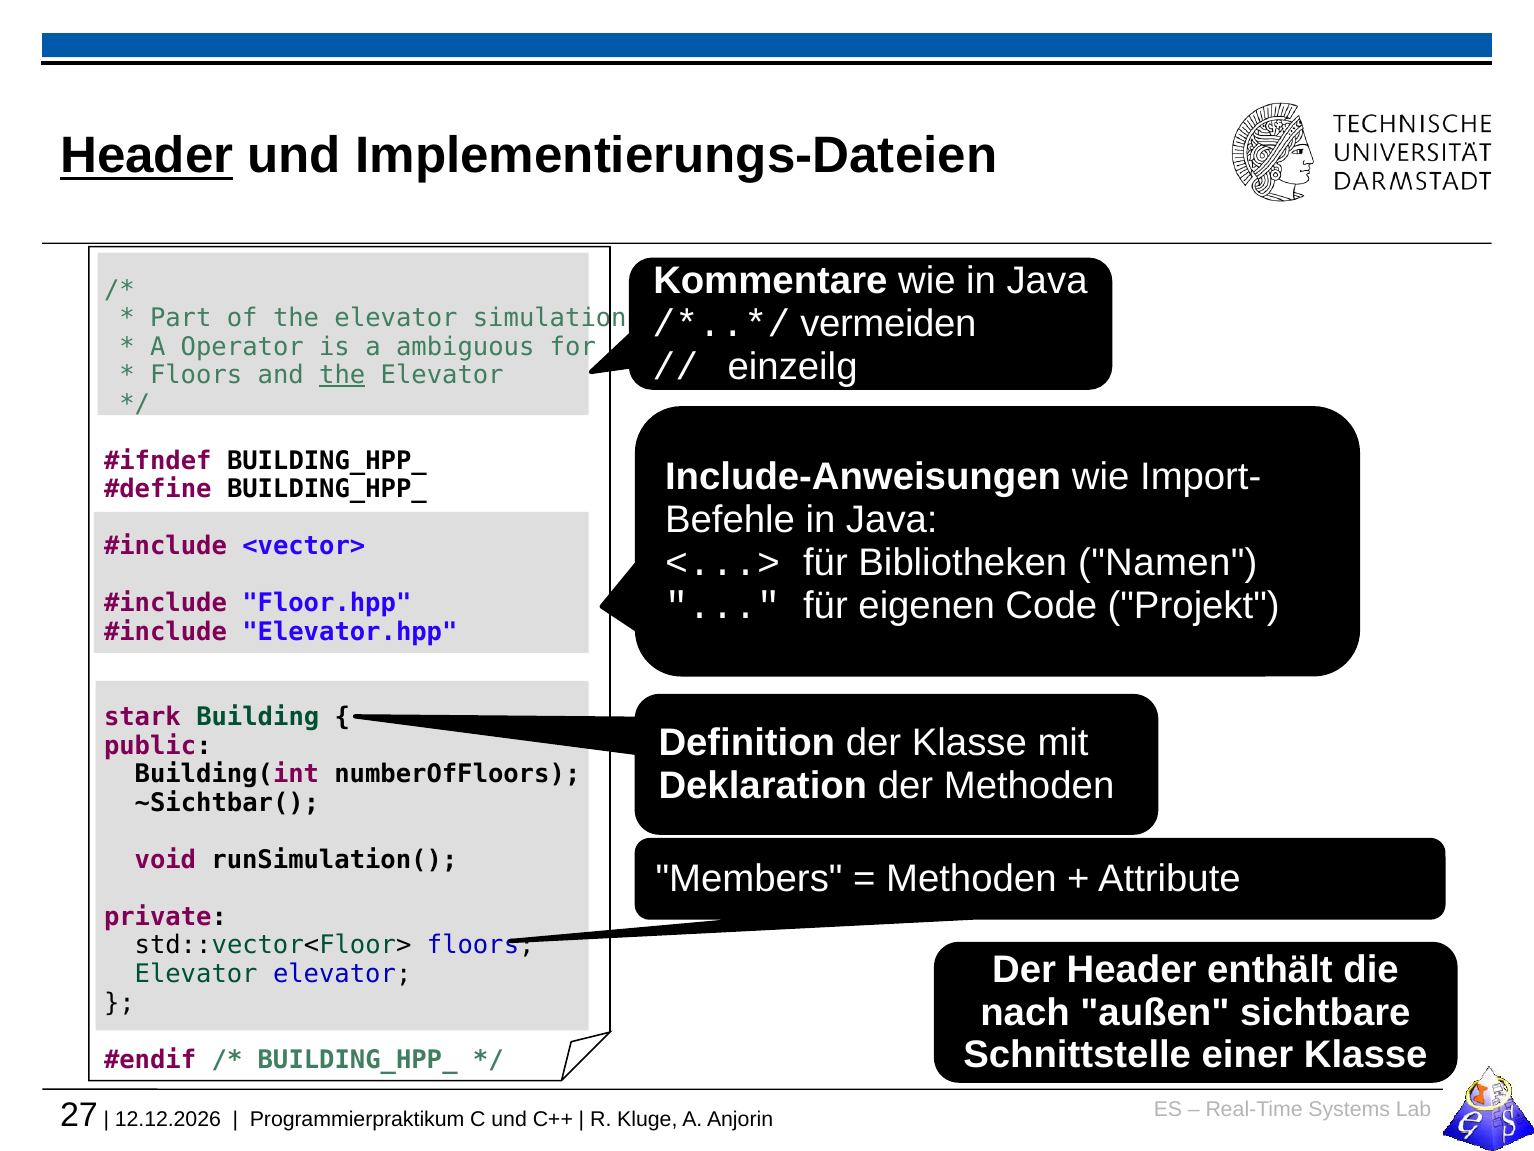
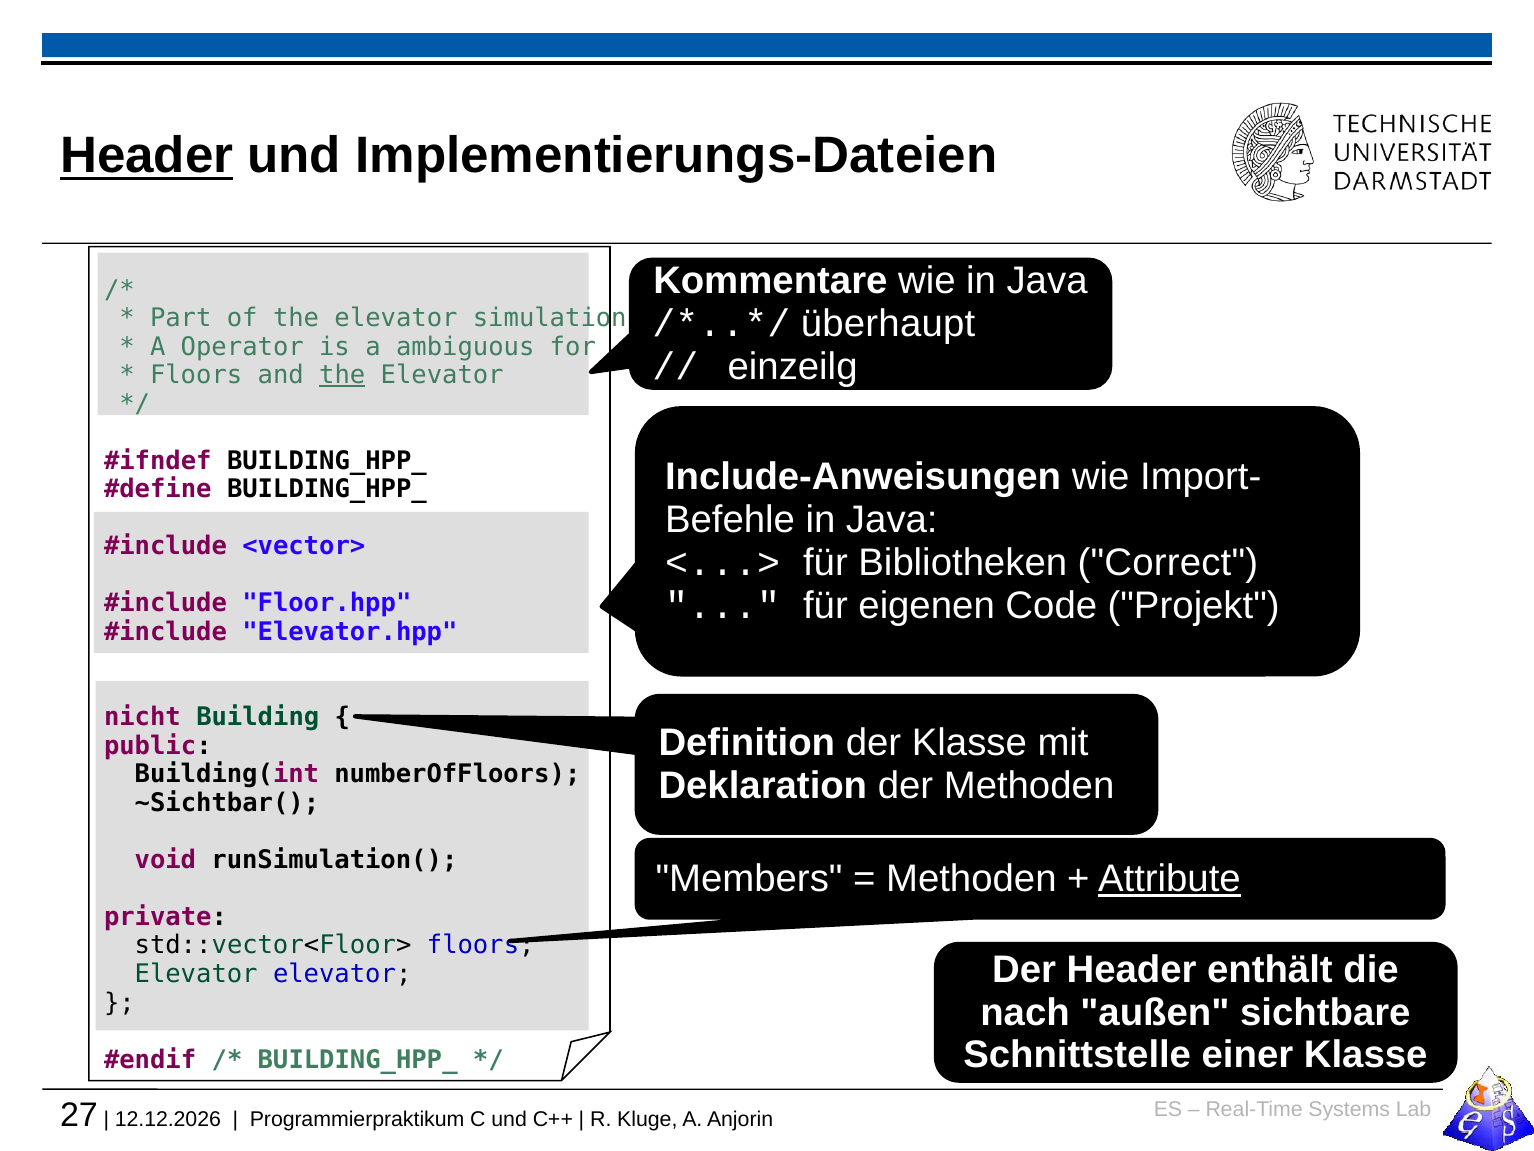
vermeiden: vermeiden -> überhaupt
Namen: Namen -> Correct
stark: stark -> nicht
Attribute underline: none -> present
